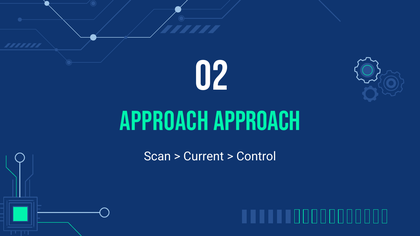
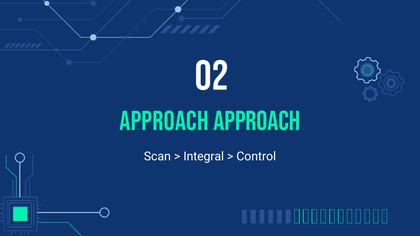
Current: Current -> Integral
